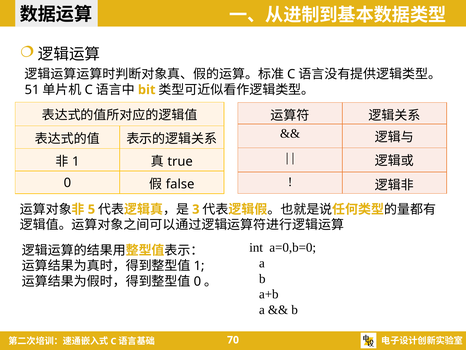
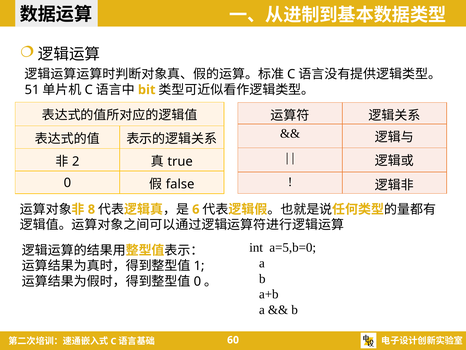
1 at (76, 161): 1 -> 2
5: 5 -> 8
3: 3 -> 6
a=0,b=0: a=0,b=0 -> a=5,b=0
70: 70 -> 60
